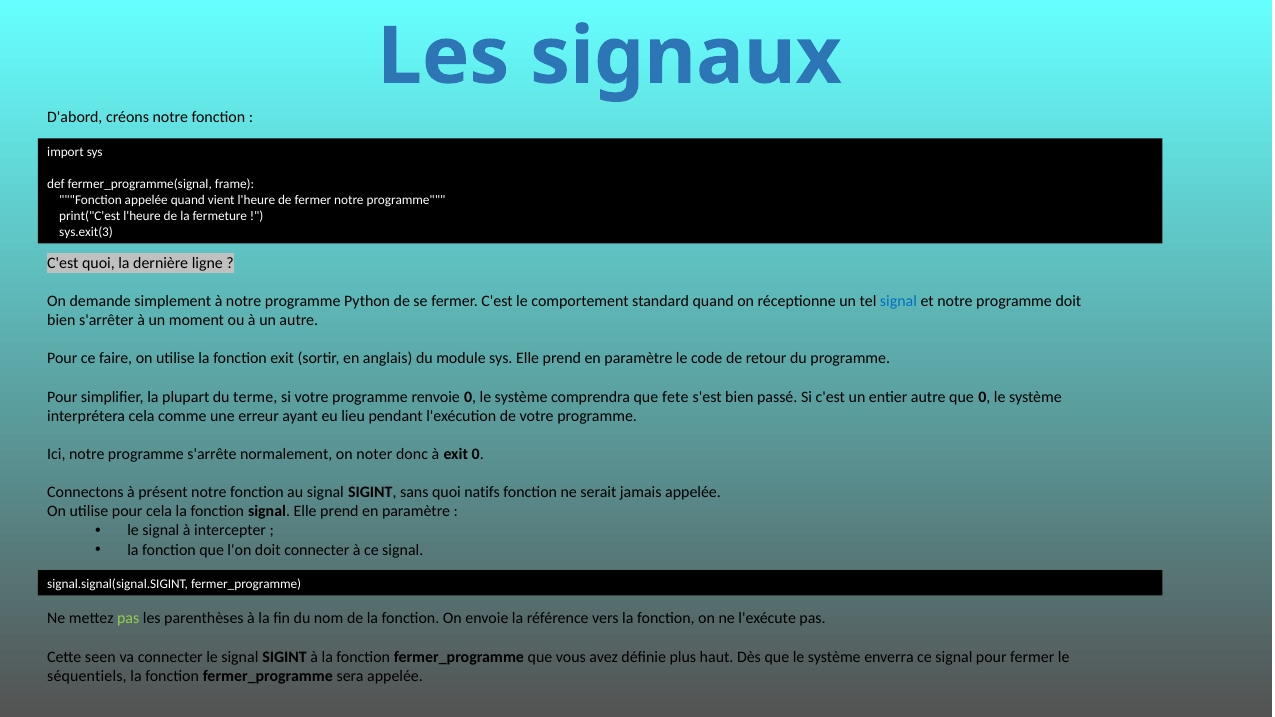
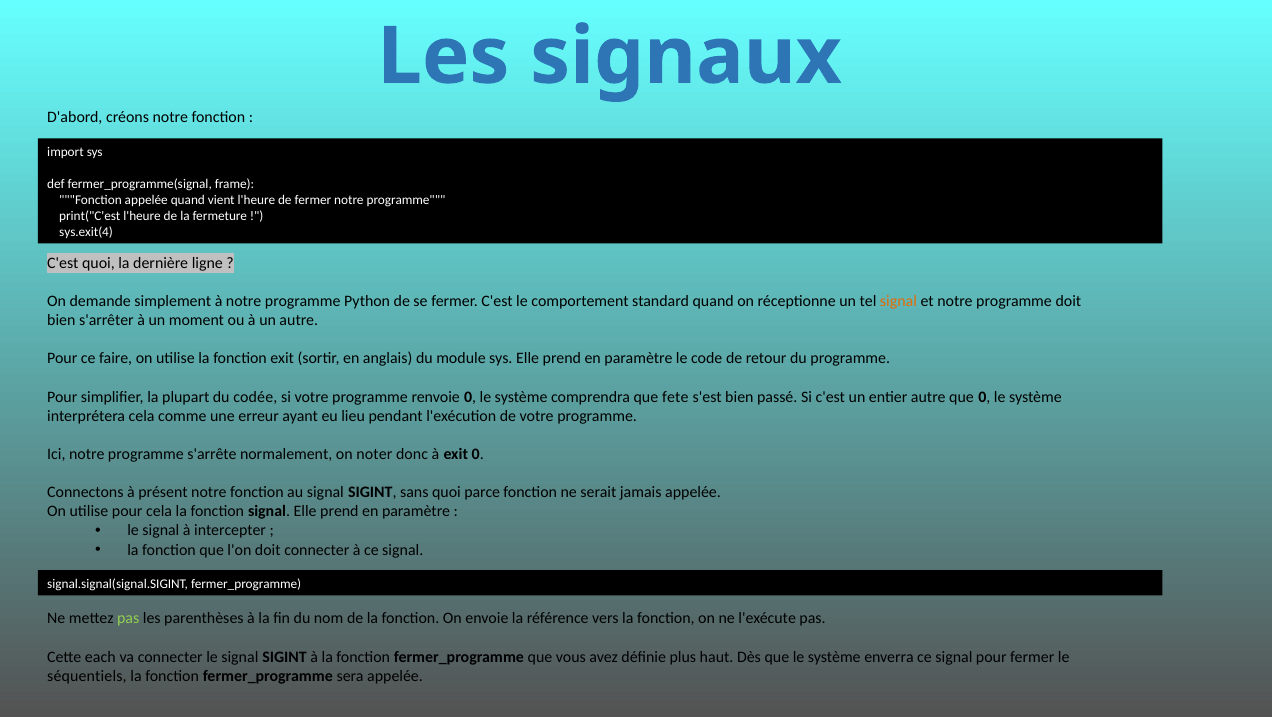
sys.exit(3: sys.exit(3 -> sys.exit(4
signal at (898, 301) colour: blue -> orange
terme: terme -> codée
natifs: natifs -> parce
seen: seen -> each
